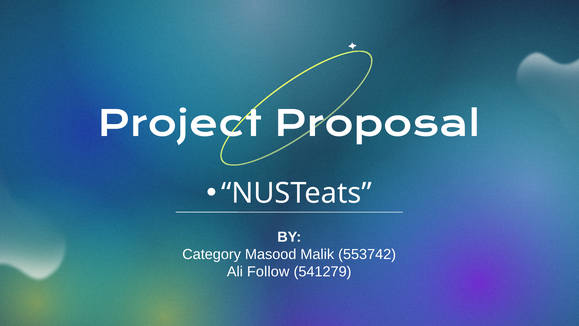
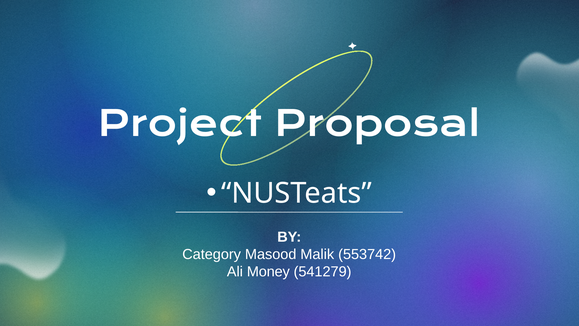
Follow: Follow -> Money
